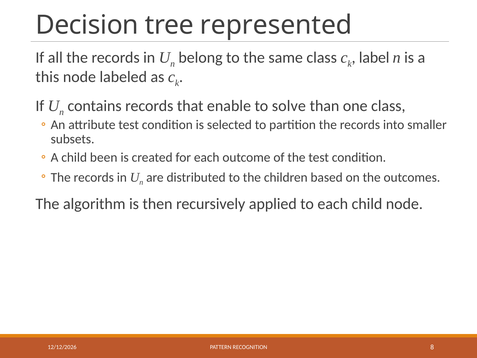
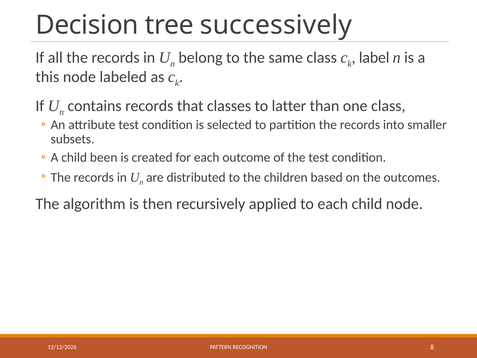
represented: represented -> successively
enable: enable -> classes
solve: solve -> latter
